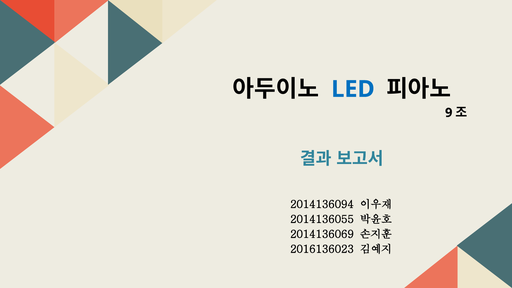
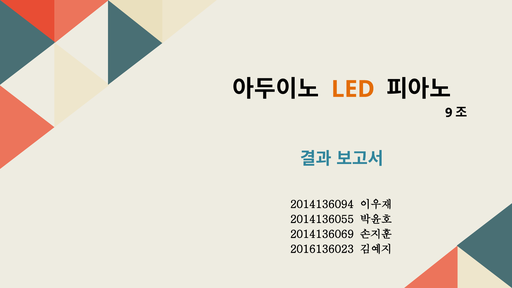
LED colour: blue -> orange
